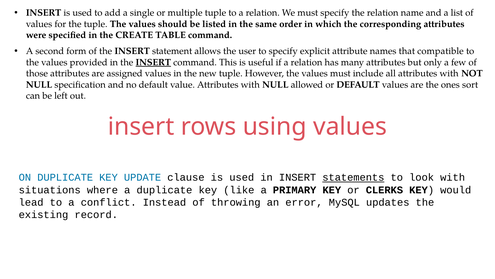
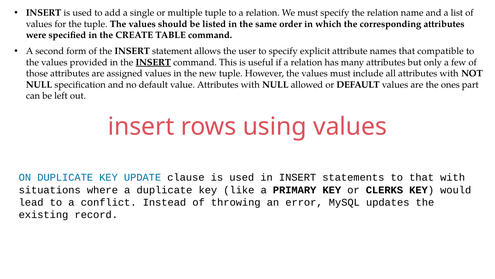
sort: sort -> part
statements underline: present -> none
to look: look -> that
